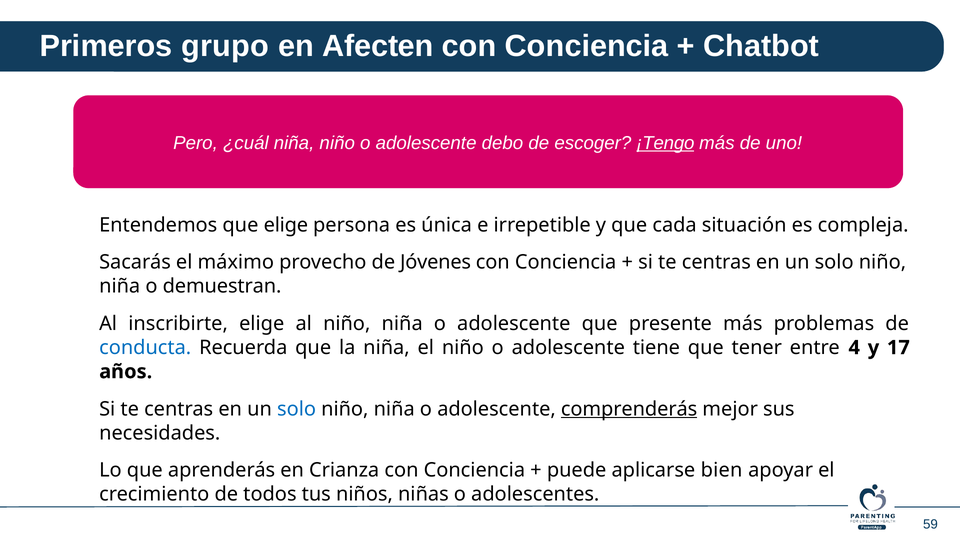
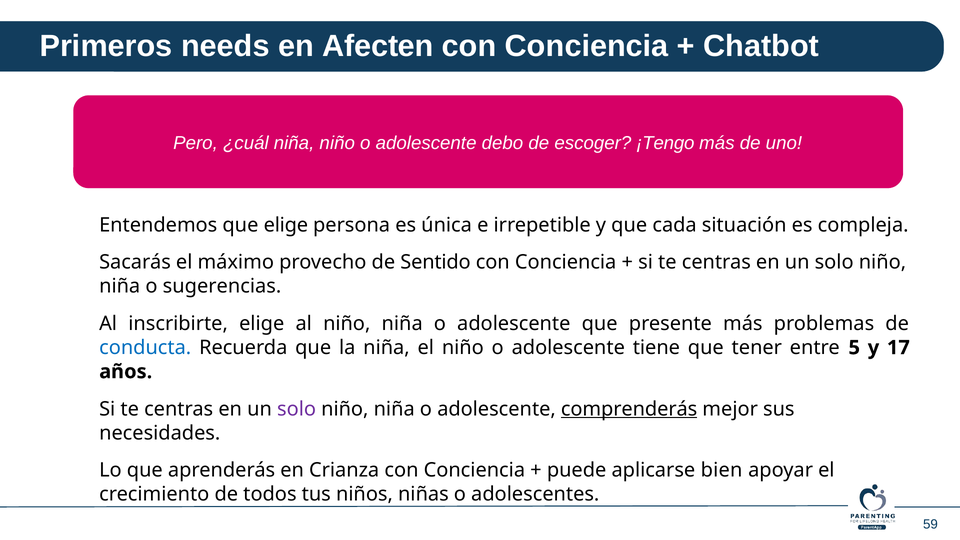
grupo: grupo -> needs
¡Tengo underline: present -> none
Jóvenes: Jóvenes -> Sentido
demuestran: demuestran -> sugerencias
4: 4 -> 5
solo at (297, 409) colour: blue -> purple
